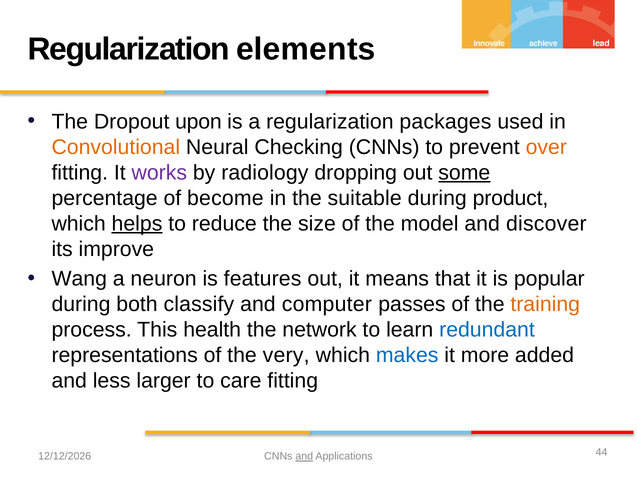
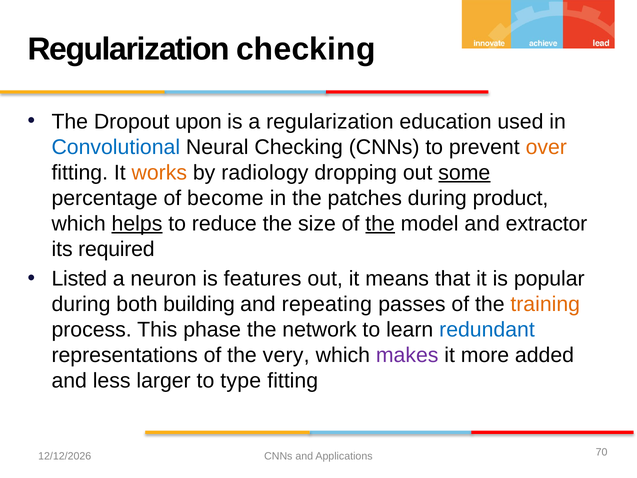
Regularization elements: elements -> checking
packages: packages -> education
Convolutional colour: orange -> blue
works colour: purple -> orange
suitable: suitable -> patches
the at (380, 223) underline: none -> present
discover: discover -> extractor
improve: improve -> required
Wang: Wang -> Listed
classify: classify -> building
computer: computer -> repeating
health: health -> phase
makes colour: blue -> purple
care: care -> type
and at (304, 456) underline: present -> none
44: 44 -> 70
